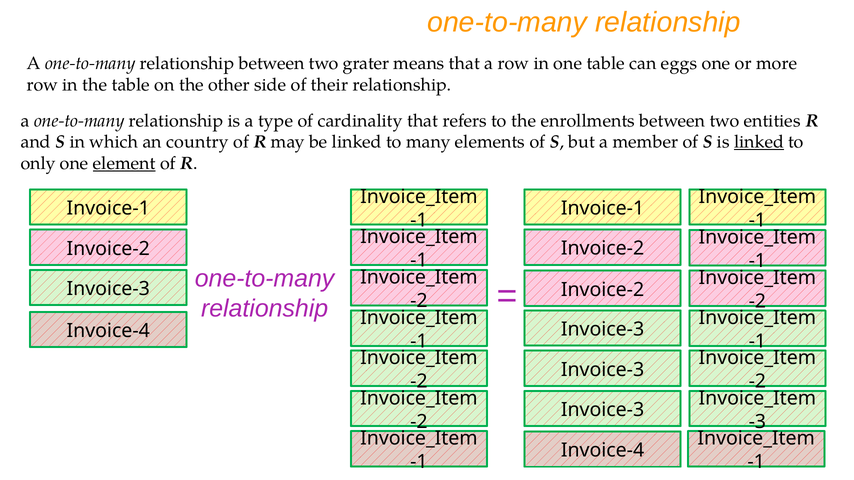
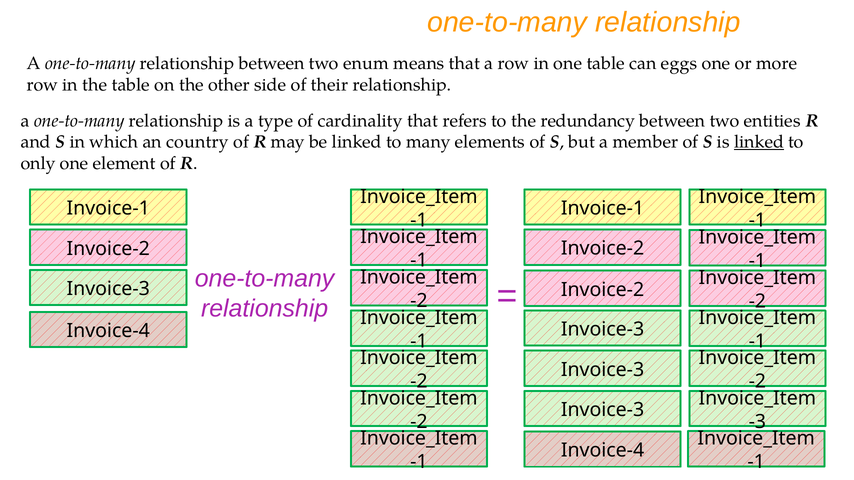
grater: grater -> enum
enrollments: enrollments -> redundancy
element underline: present -> none
